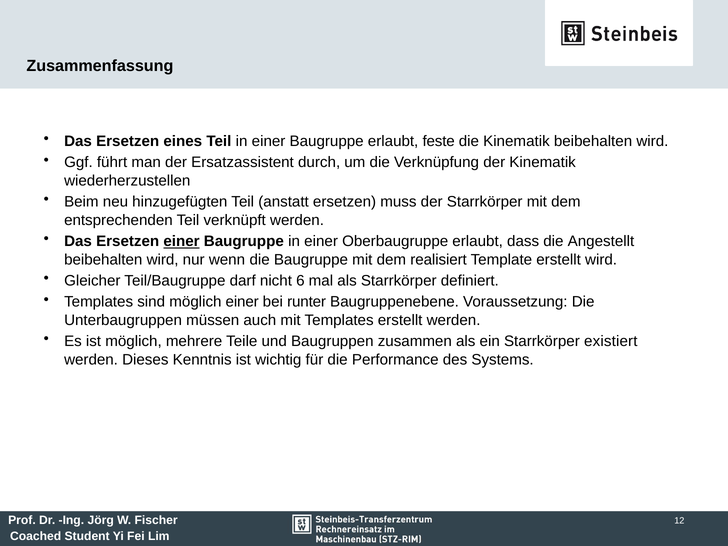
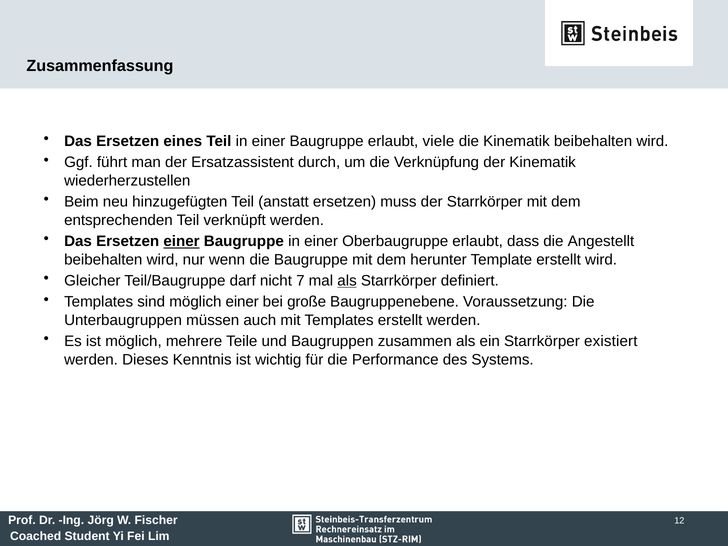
feste: feste -> viele
realisiert: realisiert -> herunter
6: 6 -> 7
als at (347, 281) underline: none -> present
runter: runter -> große
